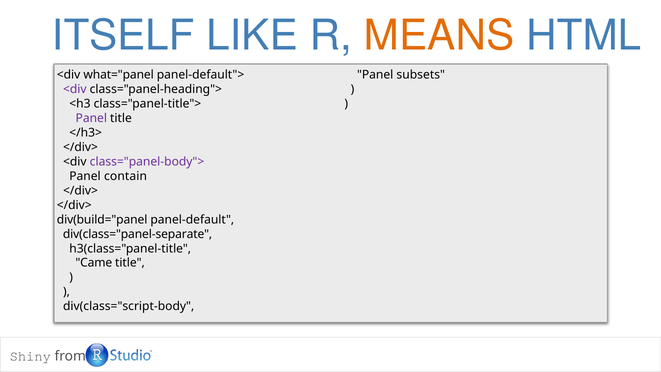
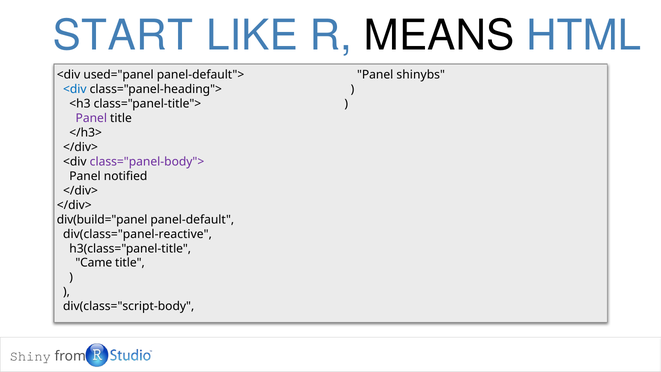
ITSELF: ITSELF -> START
MEANS colour: orange -> black
what="panel: what="panel -> used="panel
subsets: subsets -> shinybs
<div at (75, 89) colour: purple -> blue
contain: contain -> notified
div(class="panel-separate: div(class="panel-separate -> div(class="panel-reactive
